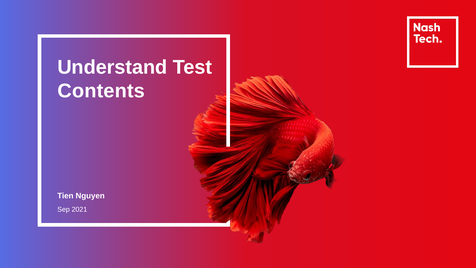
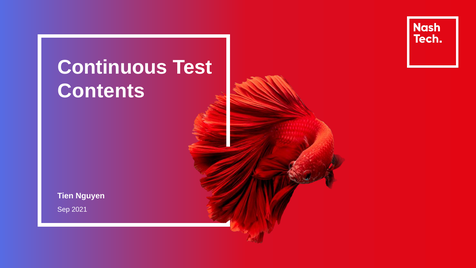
Understand: Understand -> Continuous
